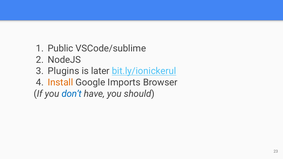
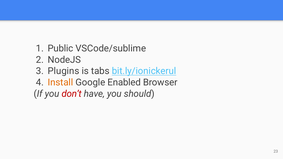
later: later -> tabs
Imports: Imports -> Enabled
don’t colour: blue -> red
